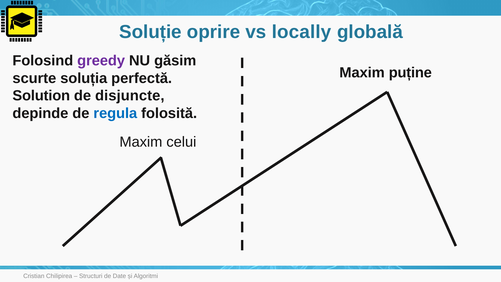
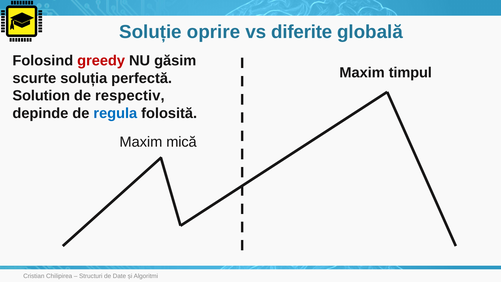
locally: locally -> diferite
greedy colour: purple -> red
puține: puține -> timpul
disjuncte: disjuncte -> respectiv
celui: celui -> mică
